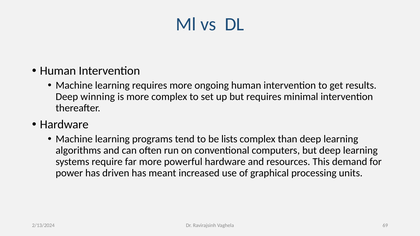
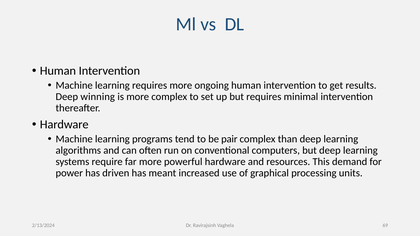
lists: lists -> pair
